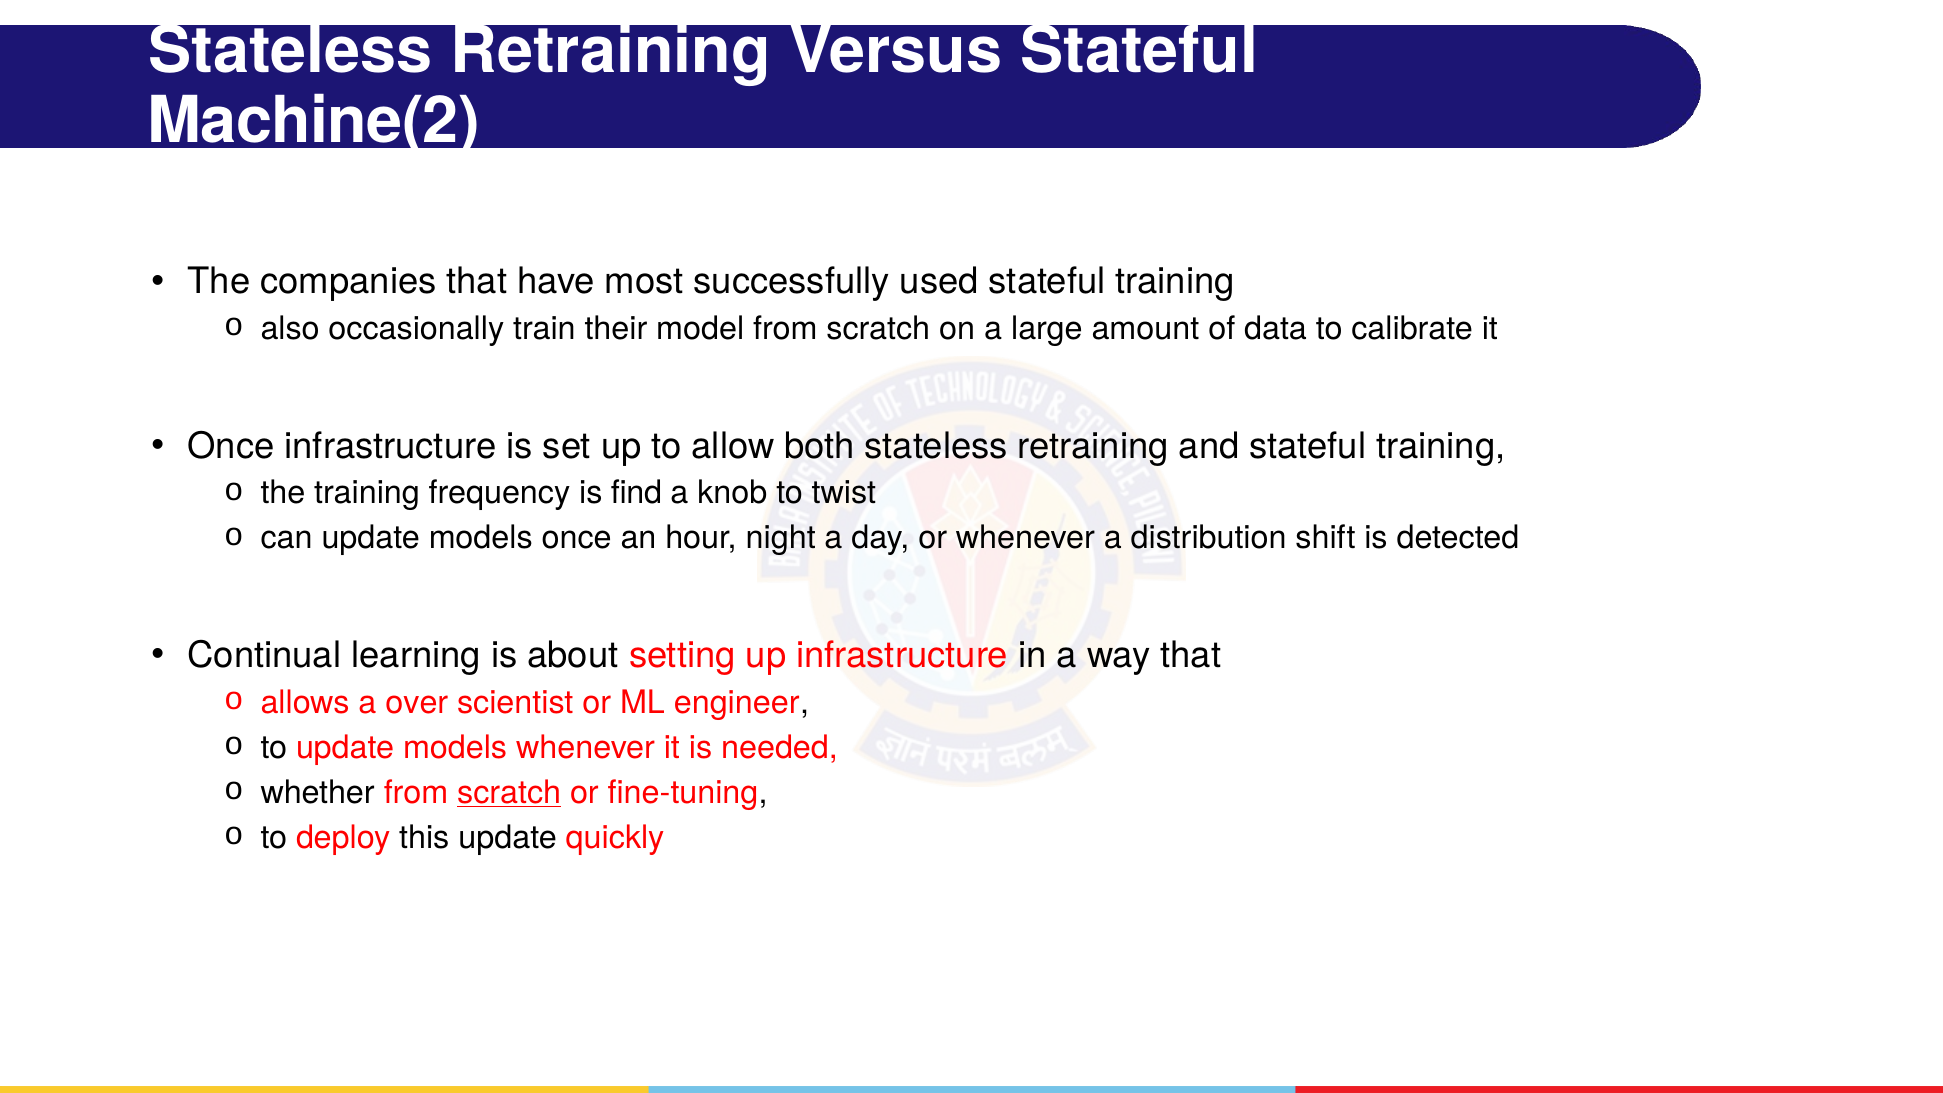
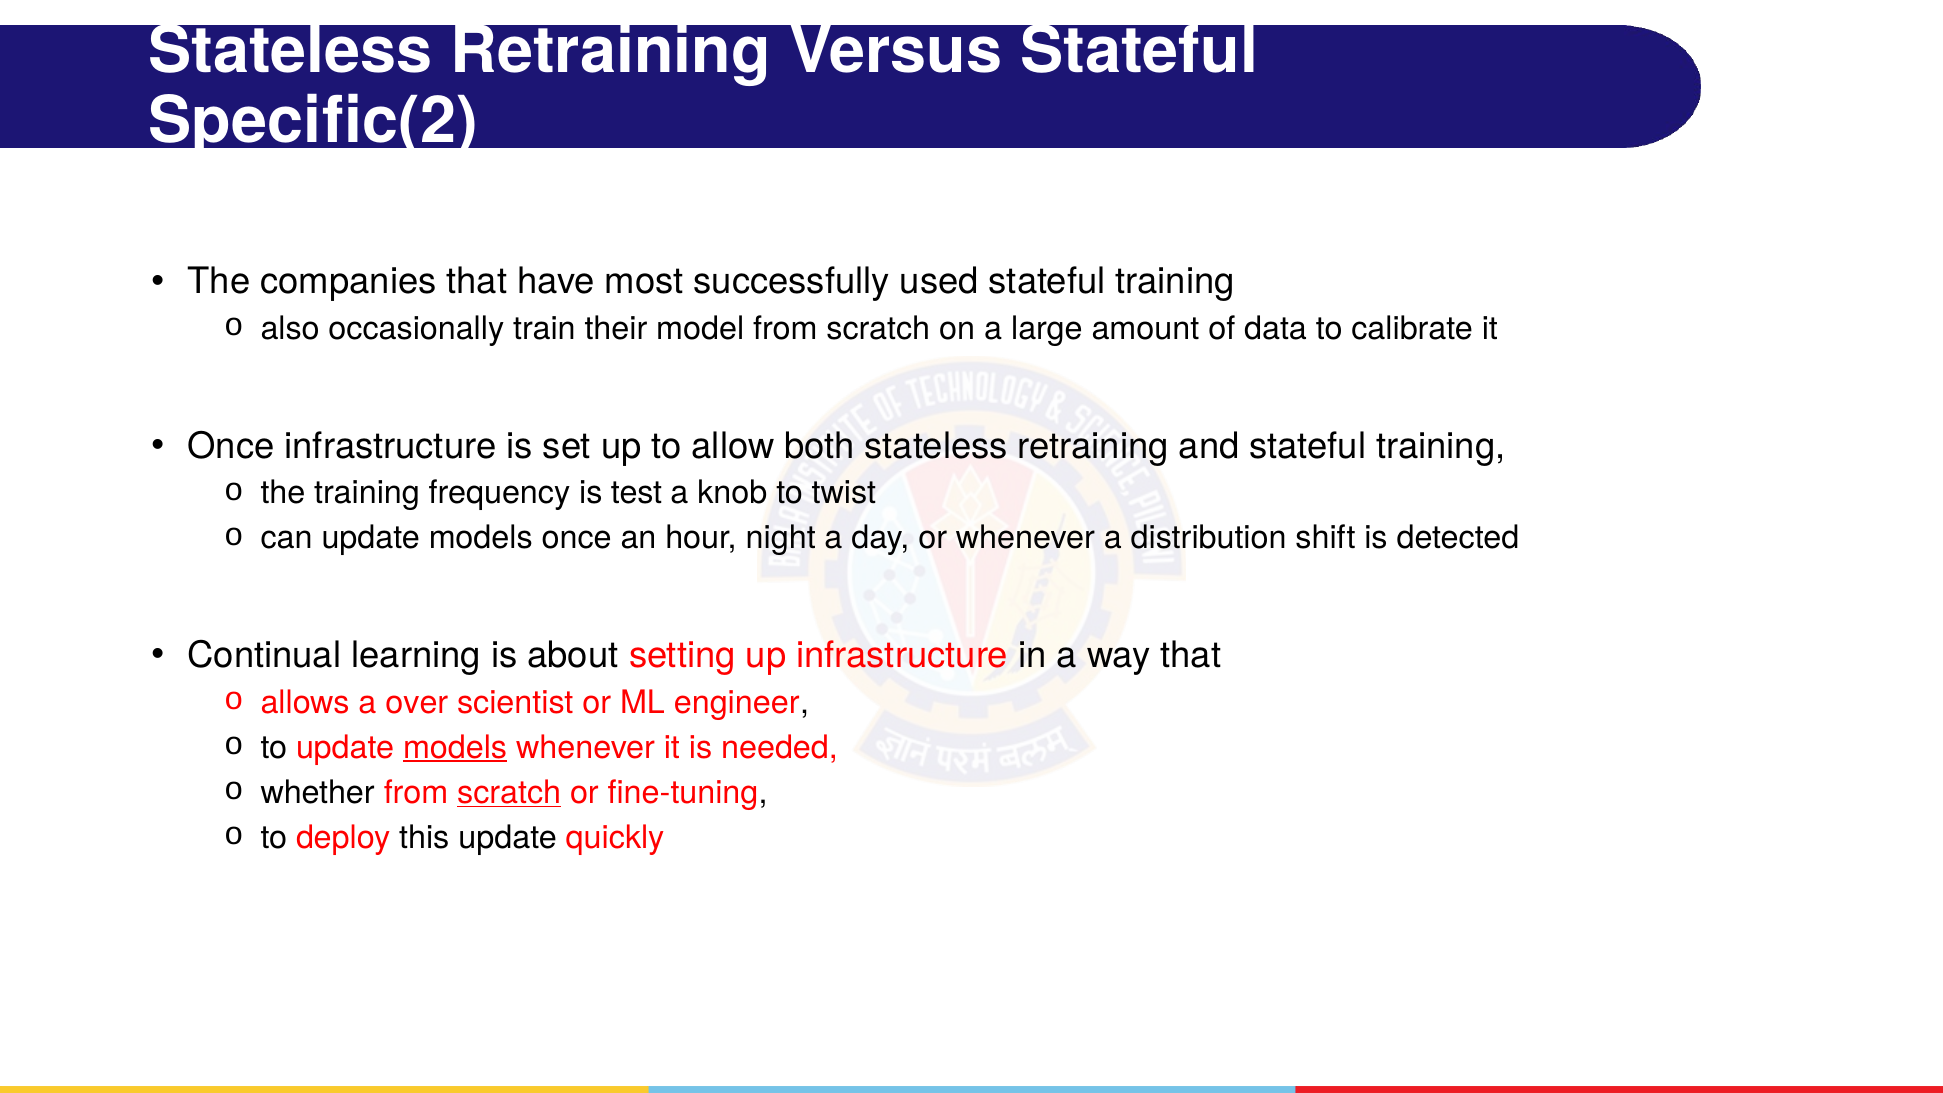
Machine(2: Machine(2 -> Specific(2
find: find -> test
models at (455, 747) underline: none -> present
